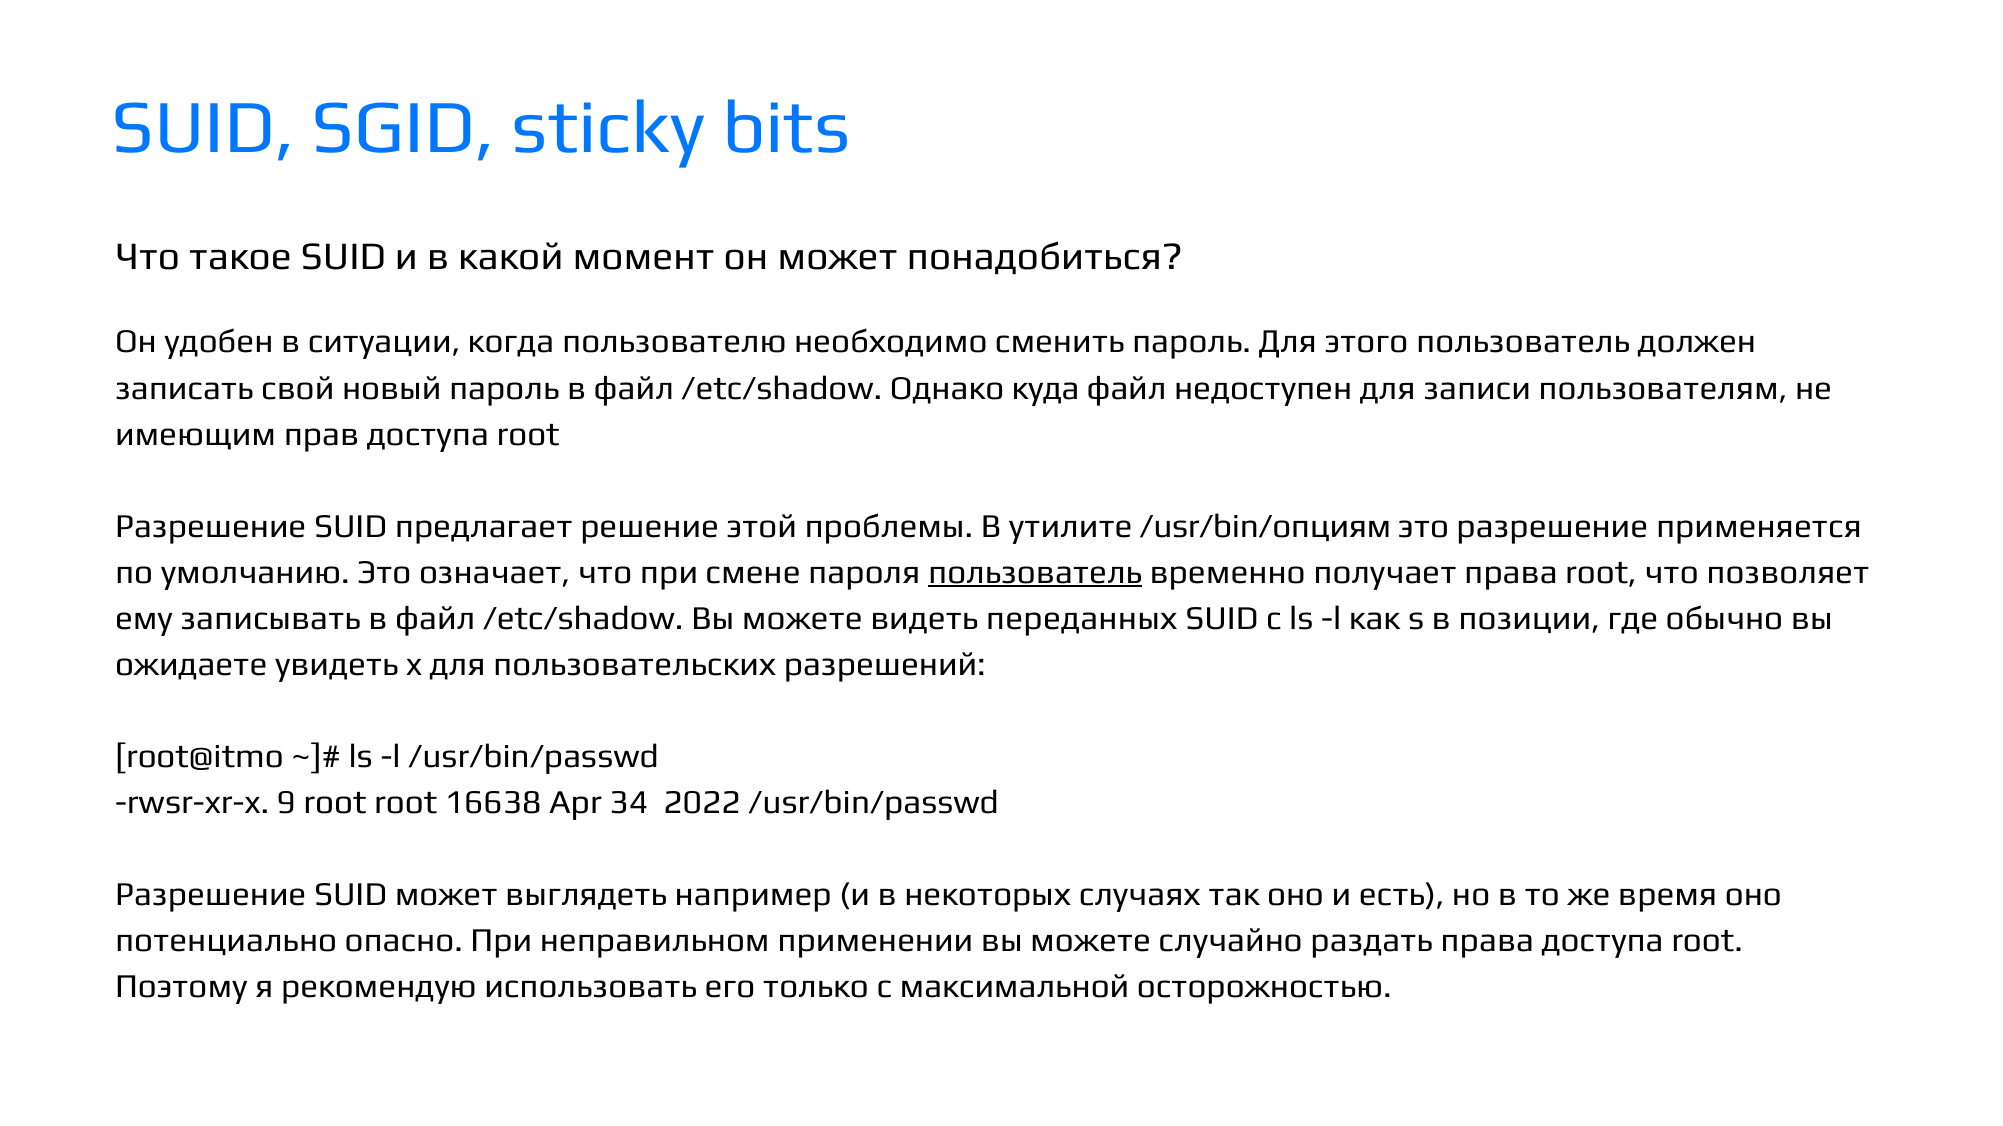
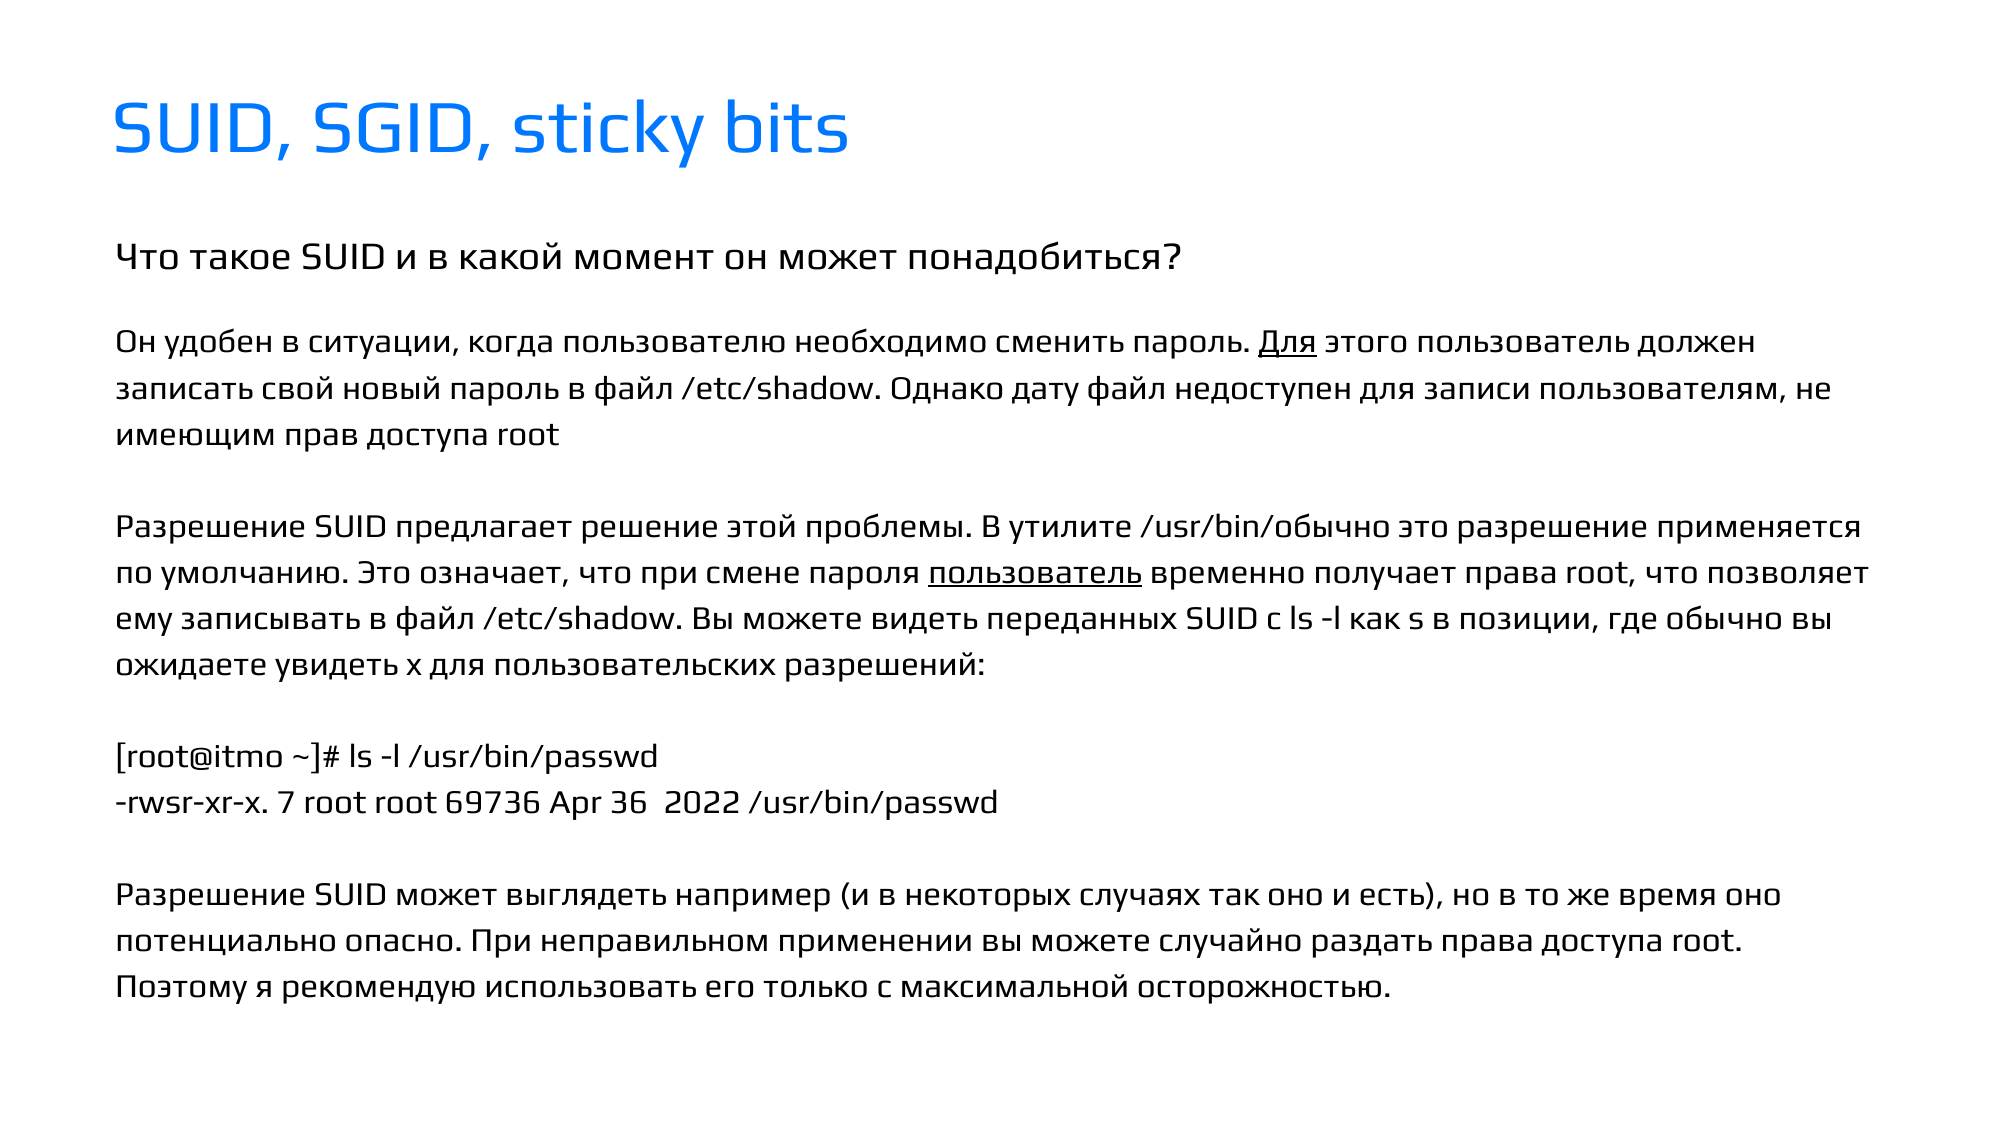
Для at (1288, 342) underline: none -> present
куда: куда -> дату
/usr/bin/опциям: /usr/bin/опциям -> /usr/bin/обычно
9: 9 -> 7
16638: 16638 -> 69736
34: 34 -> 36
